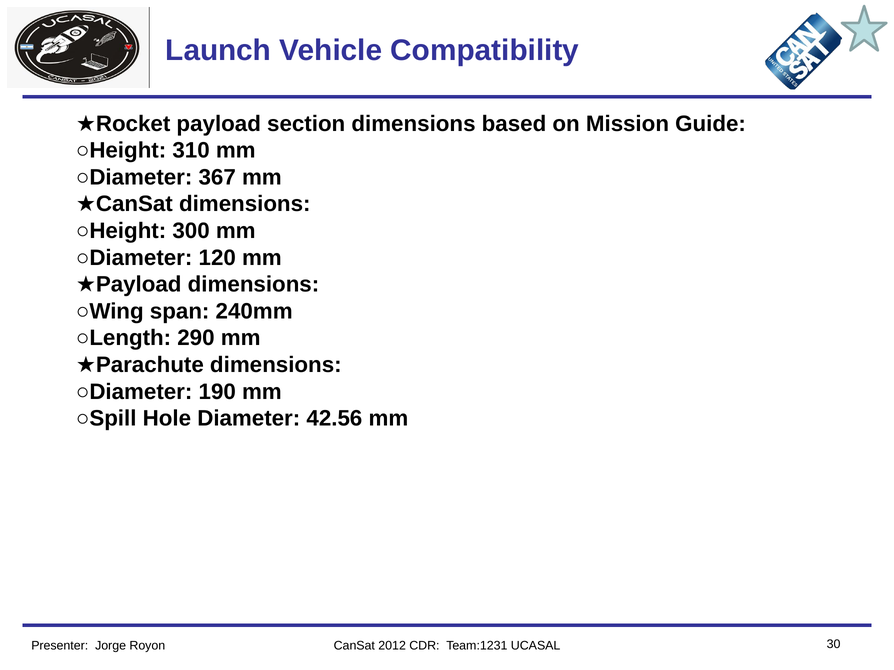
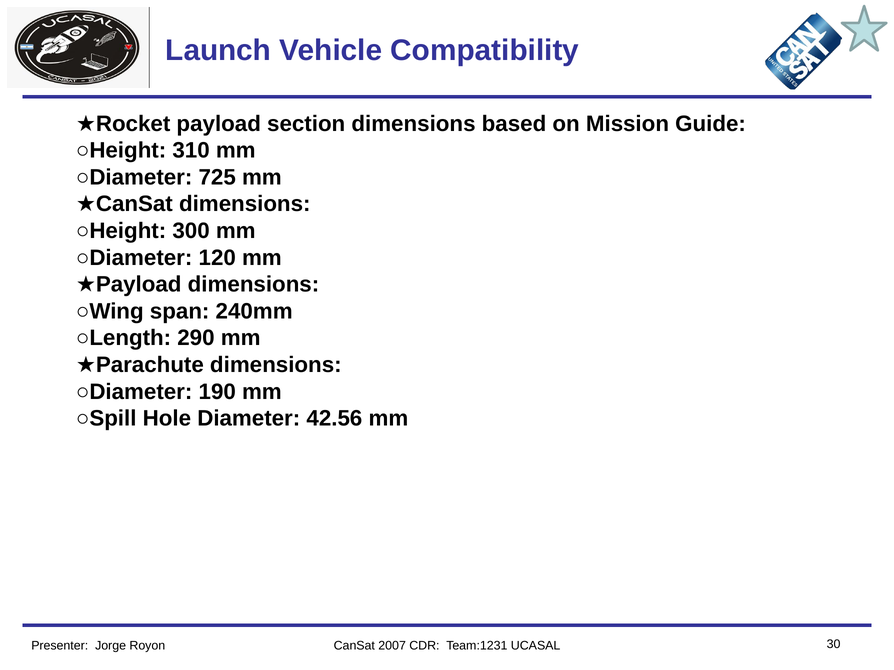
367: 367 -> 725
2012: 2012 -> 2007
